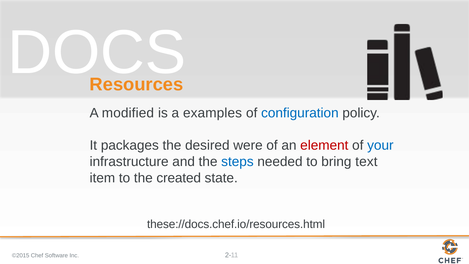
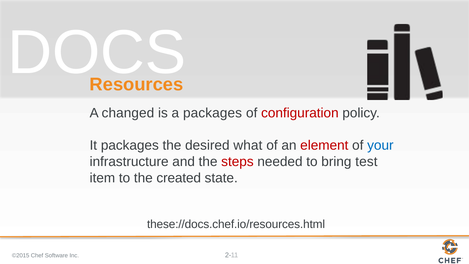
modified: modified -> changed
a examples: examples -> packages
configuration colour: blue -> red
were: were -> what
steps colour: blue -> red
text: text -> test
